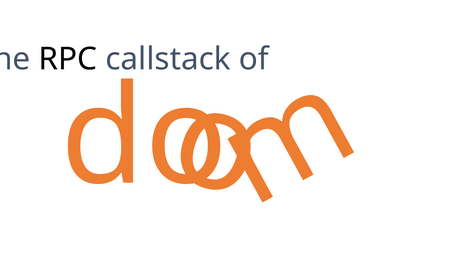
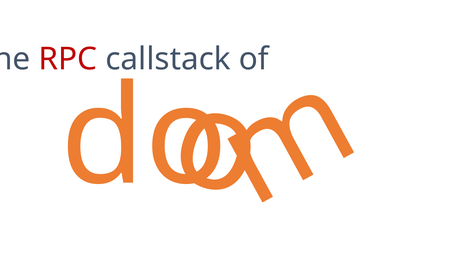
RPC colour: black -> red
